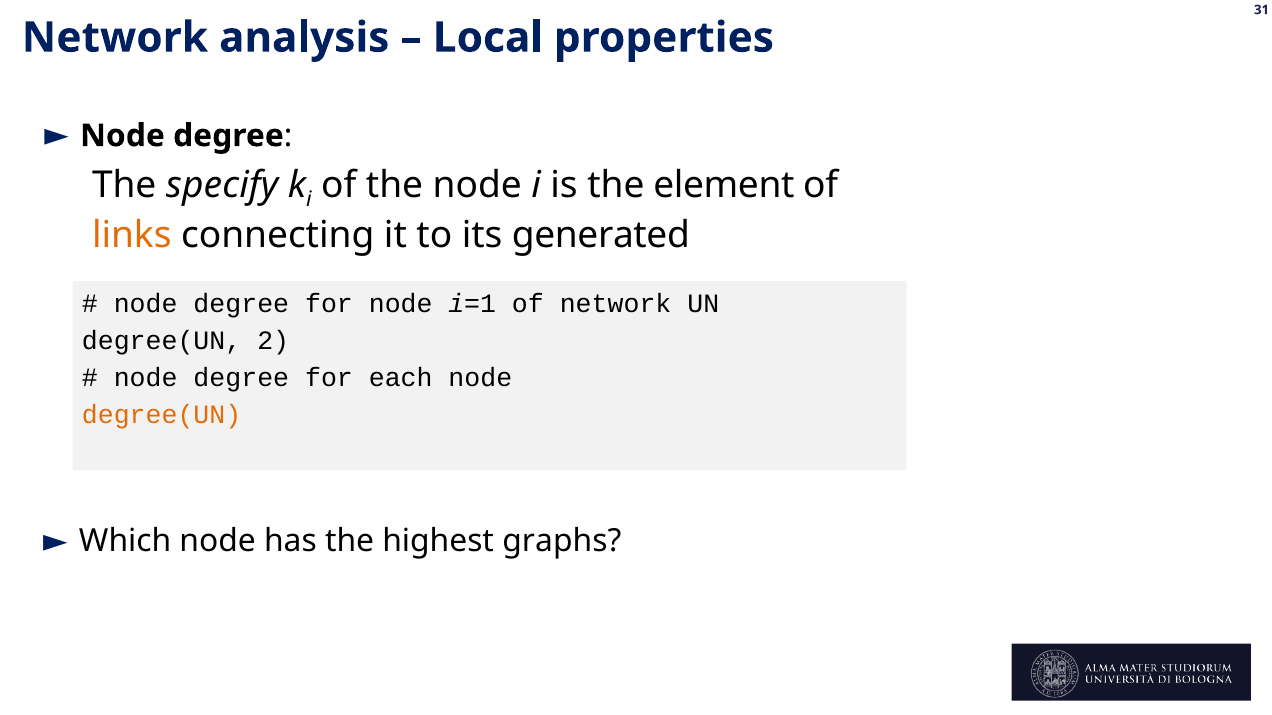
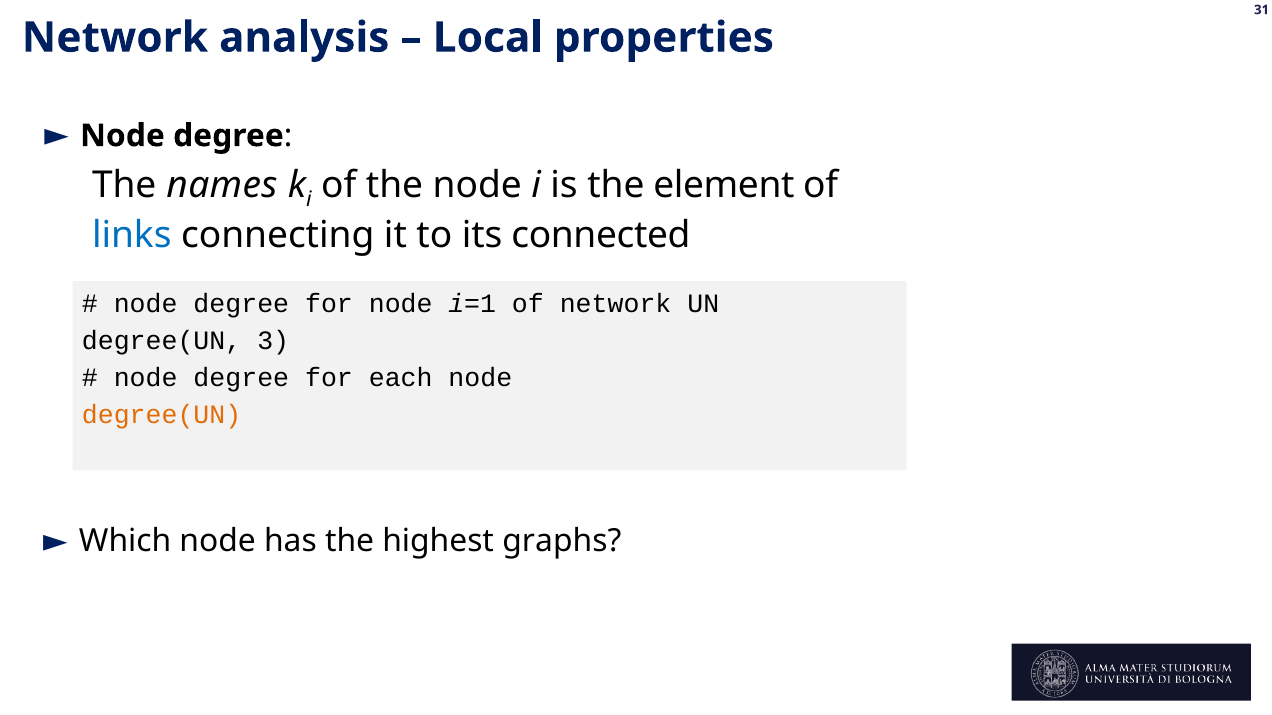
specify: specify -> names
links colour: orange -> blue
generated: generated -> connected
2: 2 -> 3
